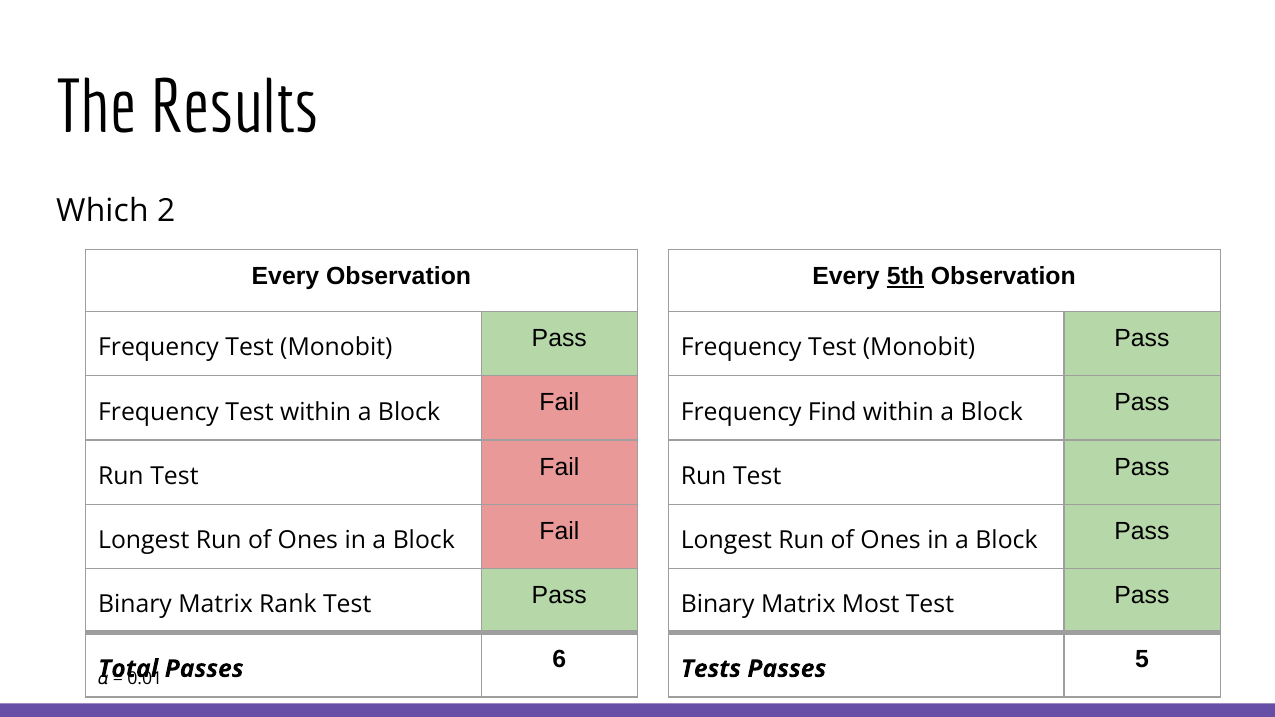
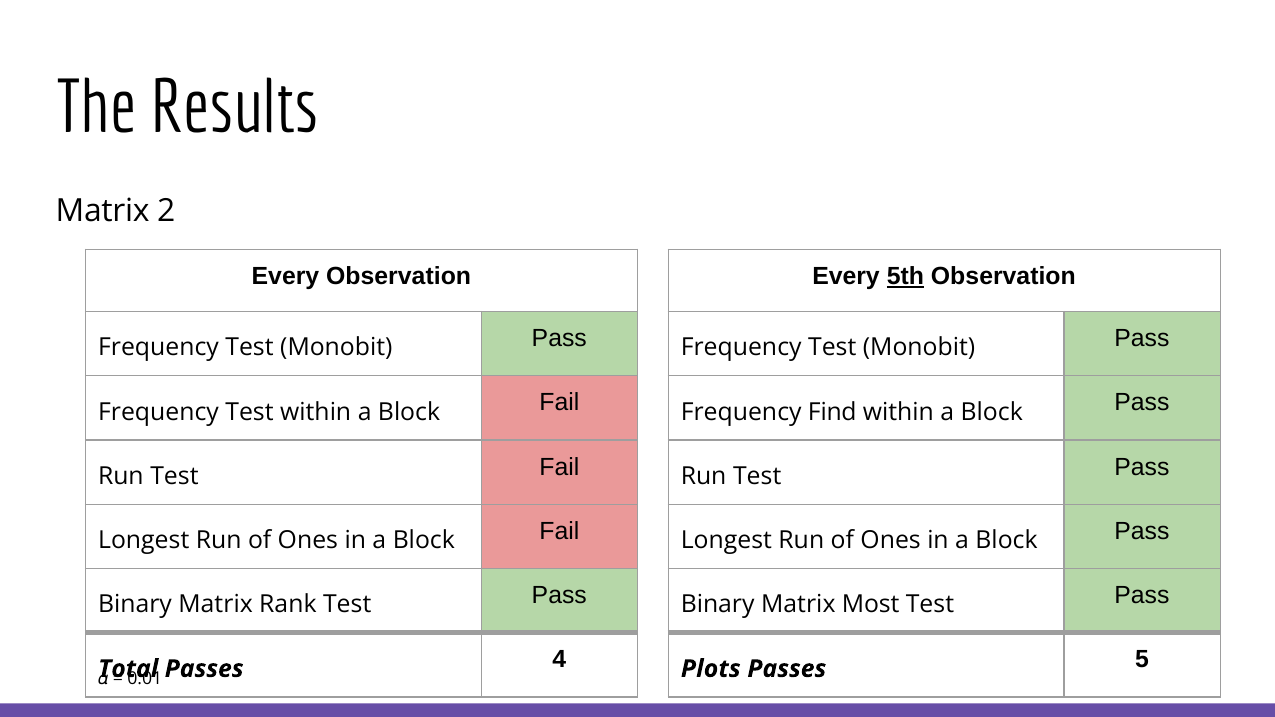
Which at (102, 211): Which -> Matrix
6: 6 -> 4
Tests: Tests -> Plots
